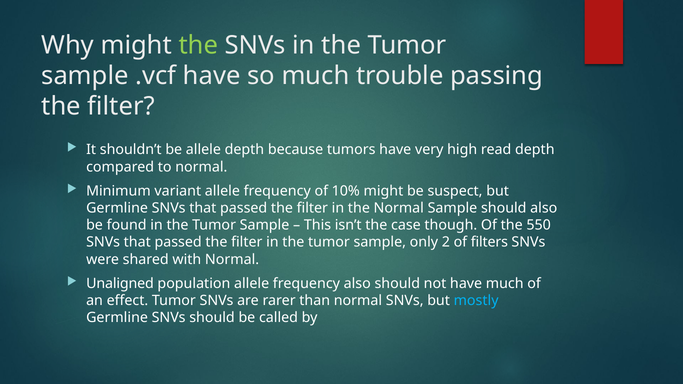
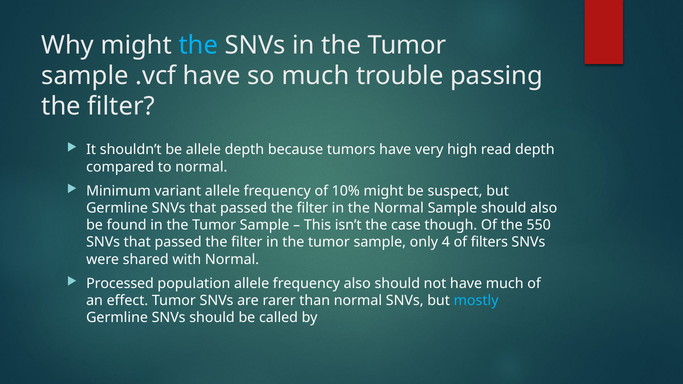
the at (198, 45) colour: light green -> light blue
2: 2 -> 4
Unaligned: Unaligned -> Processed
